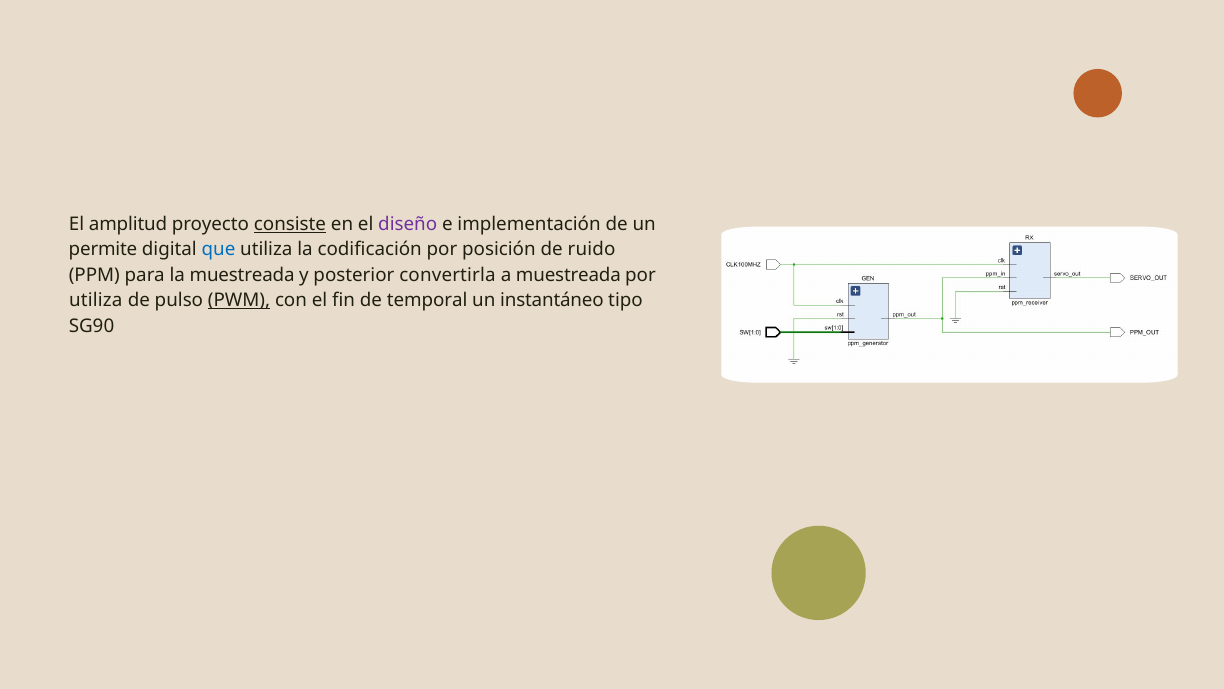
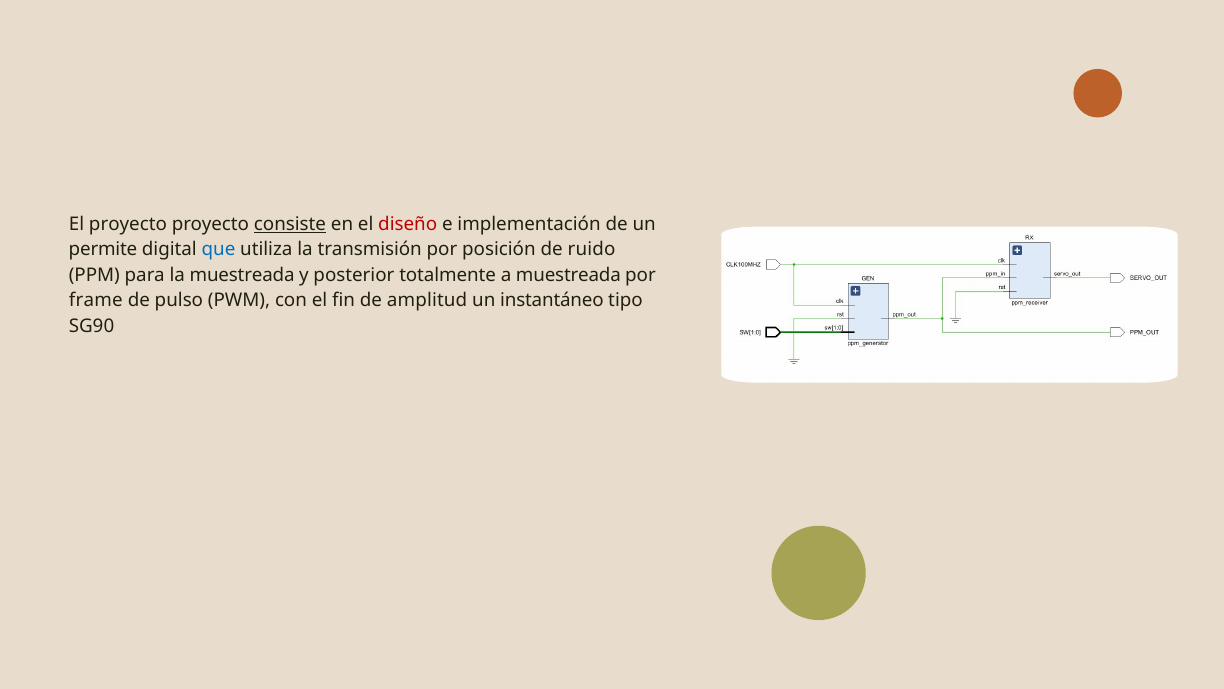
El amplitud: amplitud -> proyecto
diseño colour: purple -> red
codificación: codificación -> transmisión
convertirla: convertirla -> totalmente
utiliza at (96, 300): utiliza -> frame
PWM underline: present -> none
temporal: temporal -> amplitud
